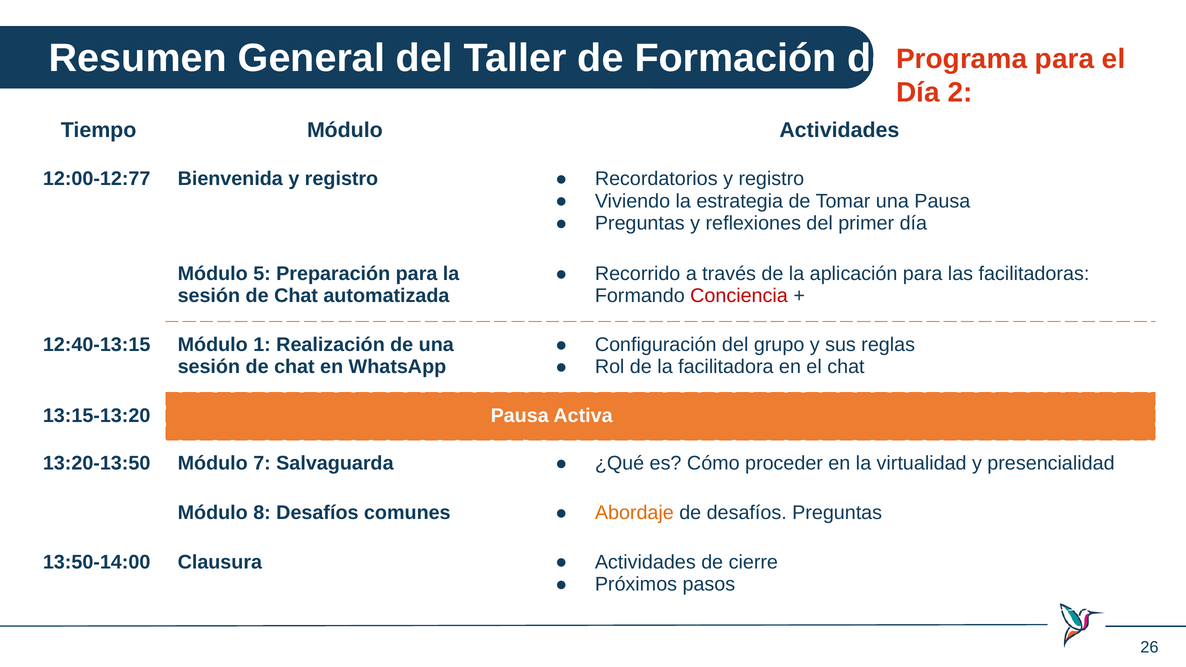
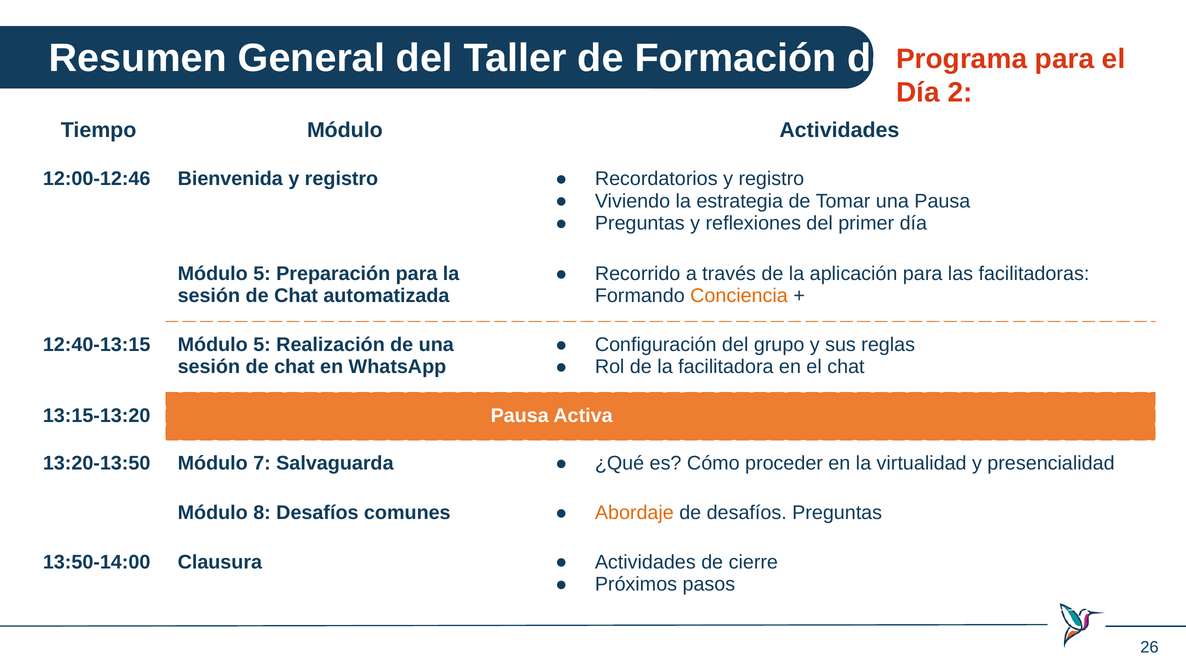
12:00-12:77: 12:00-12:77 -> 12:00-12:46
Conciencia colour: red -> orange
12:40-13:15 Módulo 1: 1 -> 5
